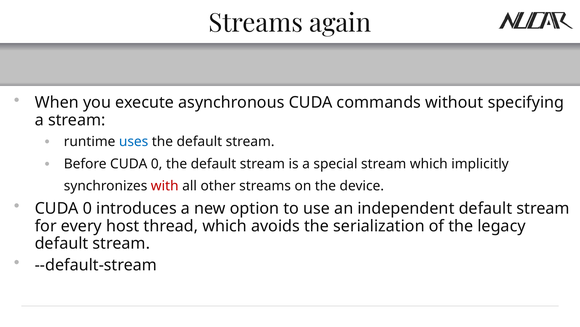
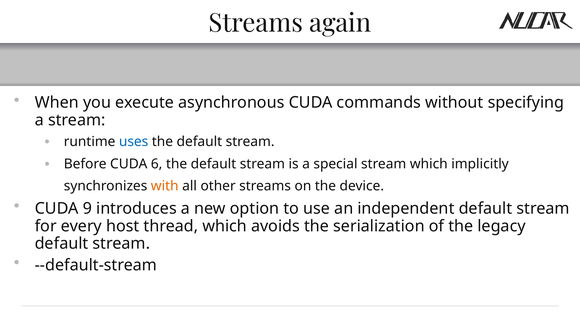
Before CUDA 0: 0 -> 6
with colour: red -> orange
0 at (87, 208): 0 -> 9
